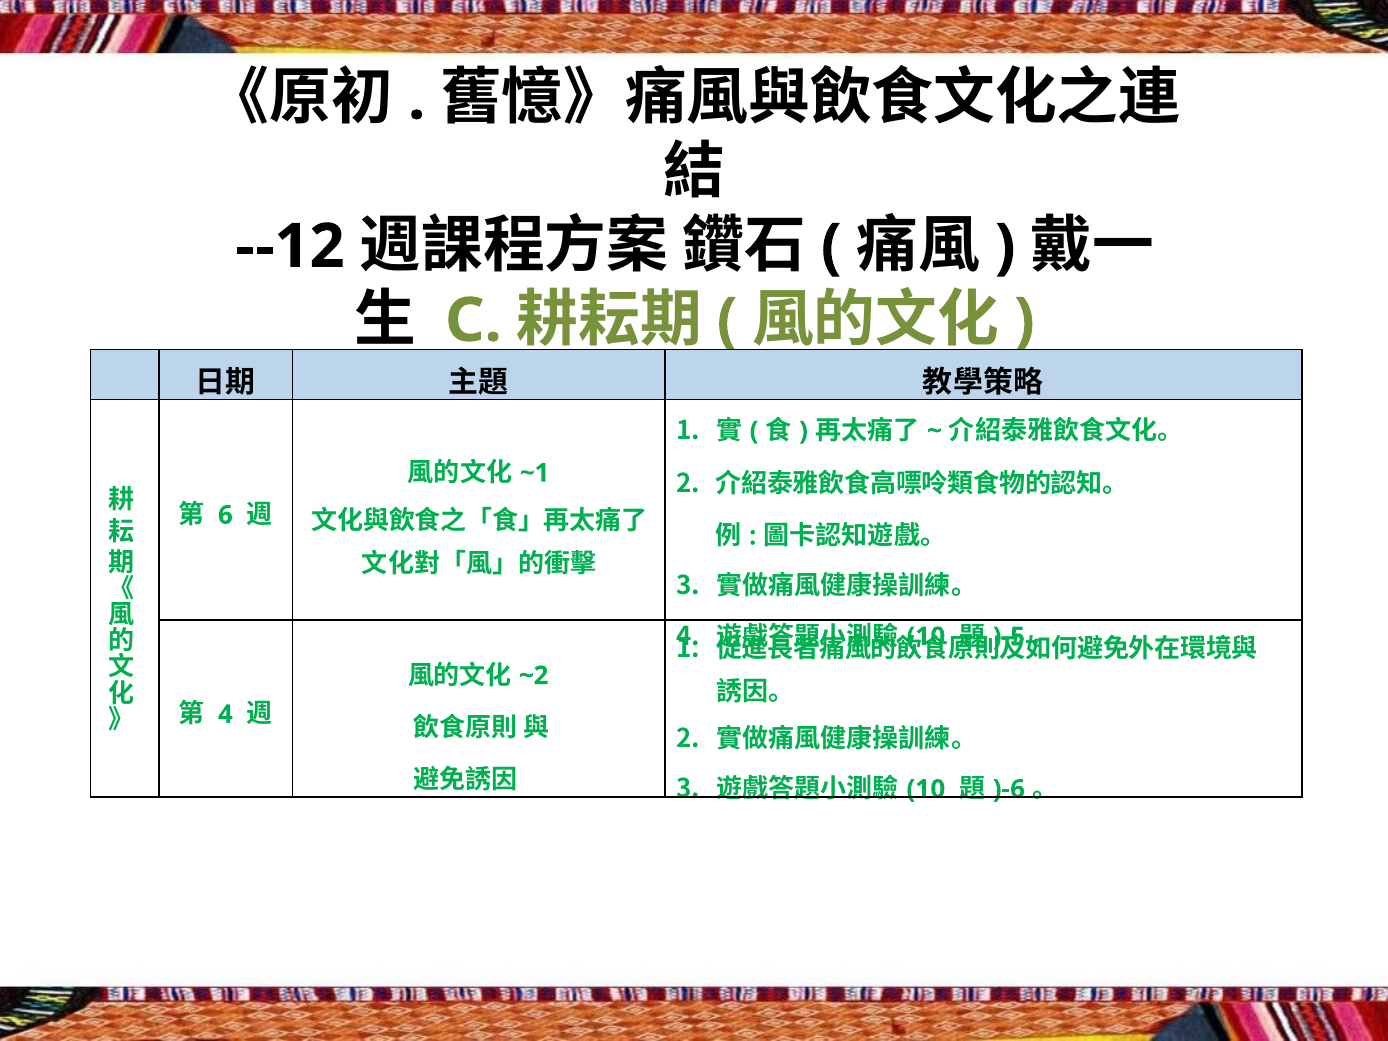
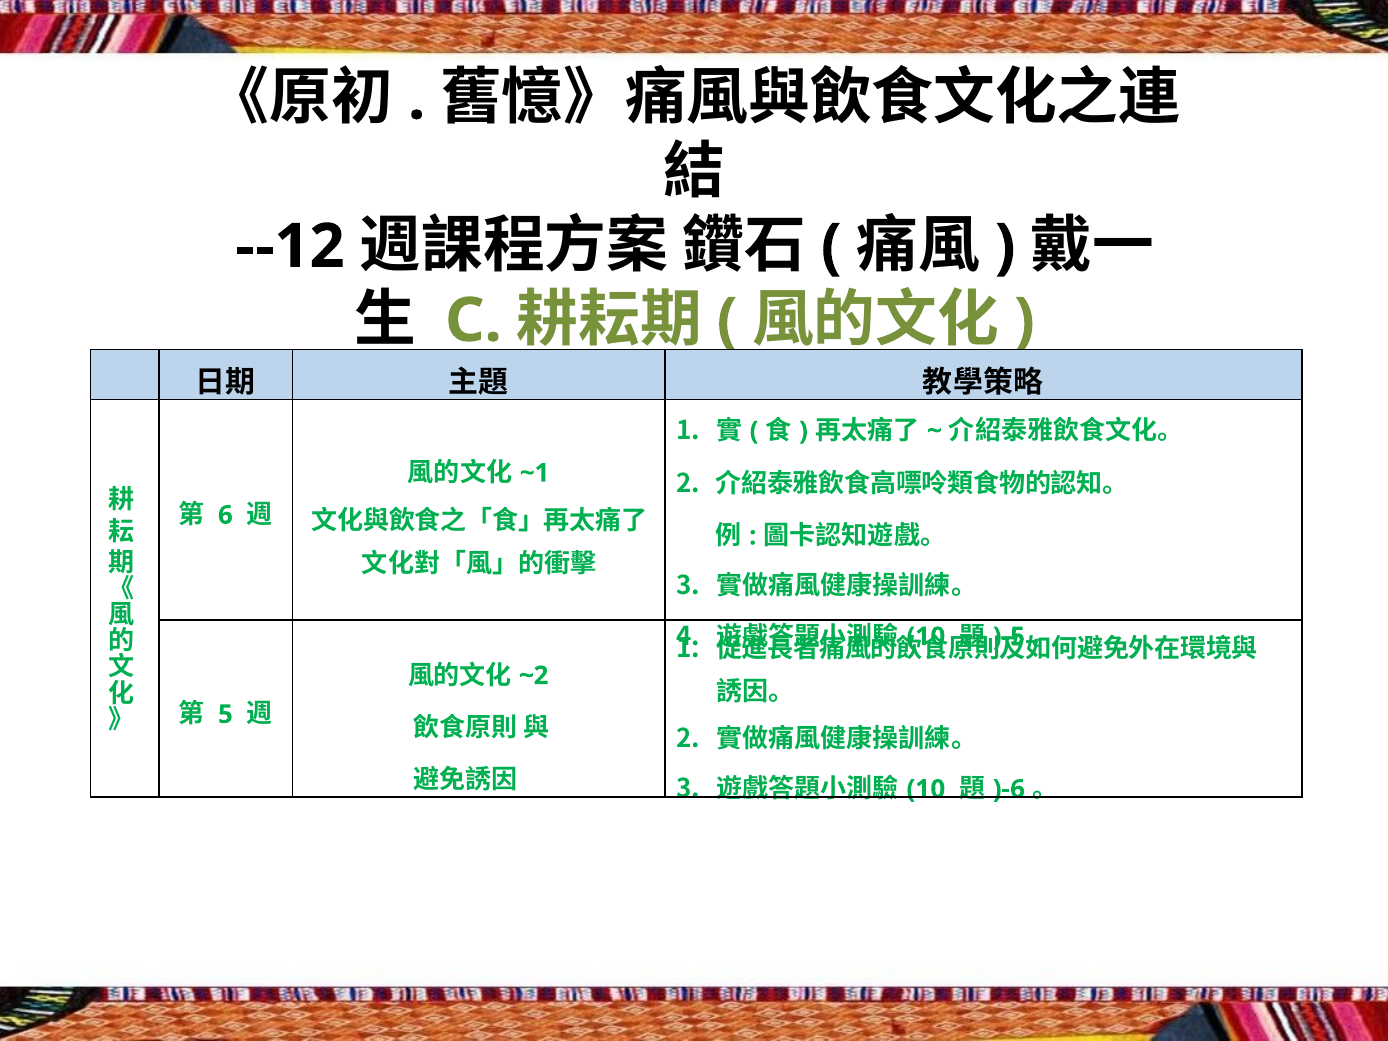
4 at (225, 714): 4 -> 5
